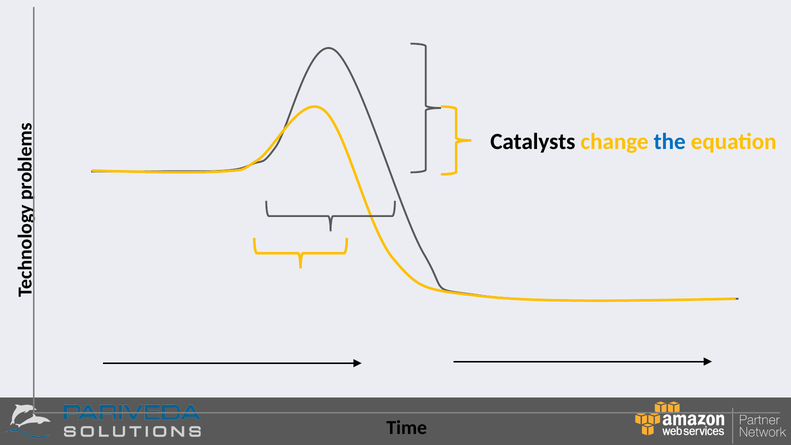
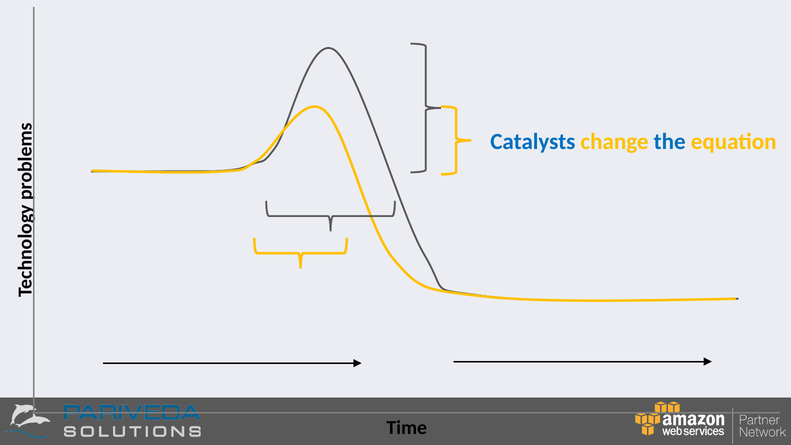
Catalysts colour: black -> blue
